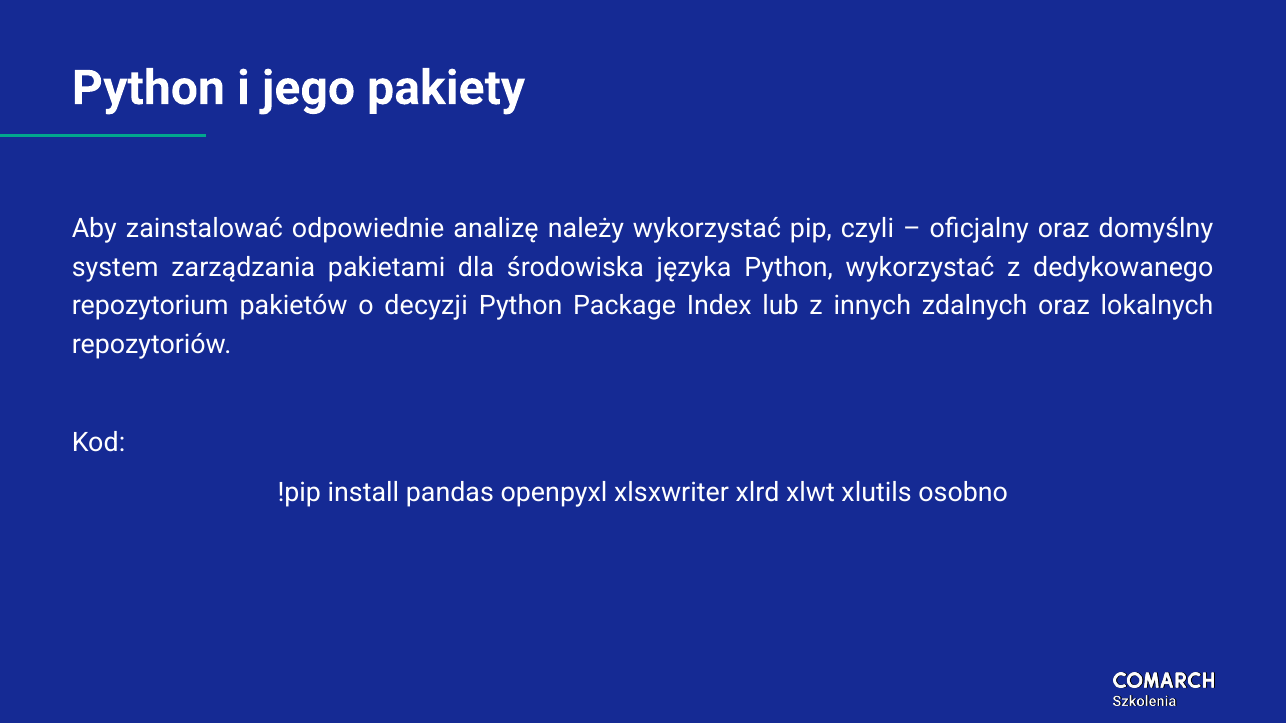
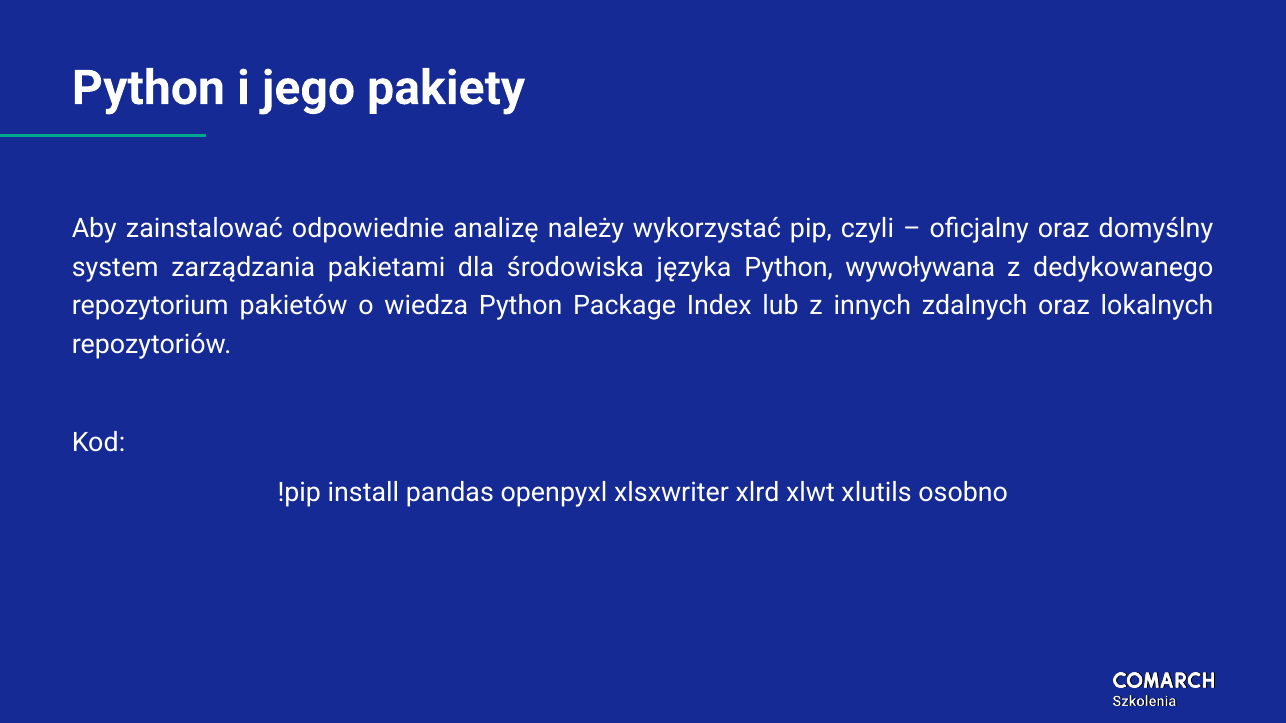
Python wykorzystać: wykorzystać -> wywoływana
decyzji: decyzji -> wiedza
